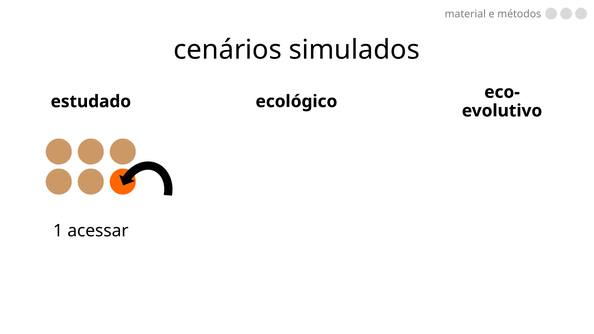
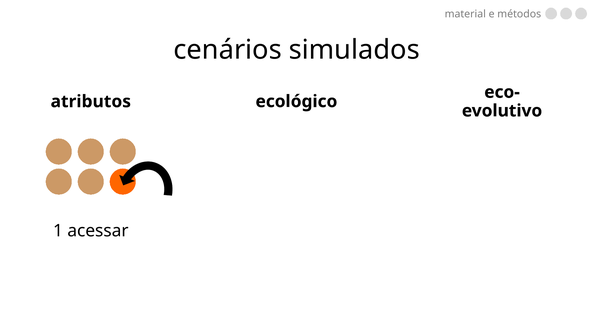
estudado: estudado -> atributos
